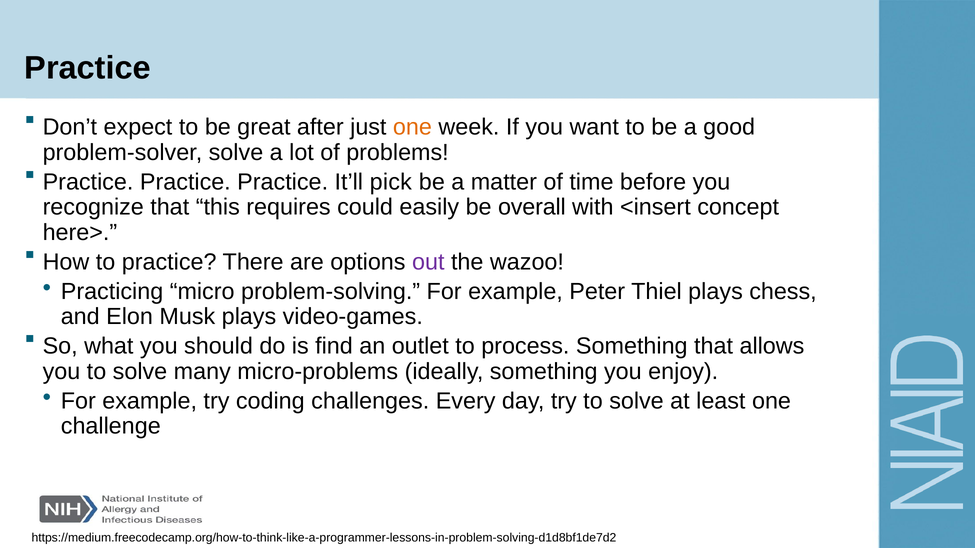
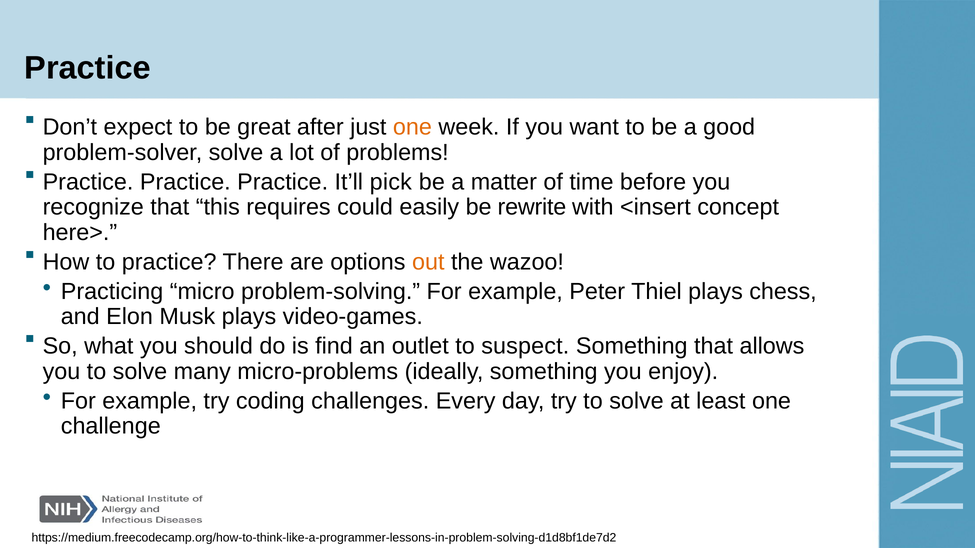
overall: overall -> rewrite
out colour: purple -> orange
process: process -> suspect
